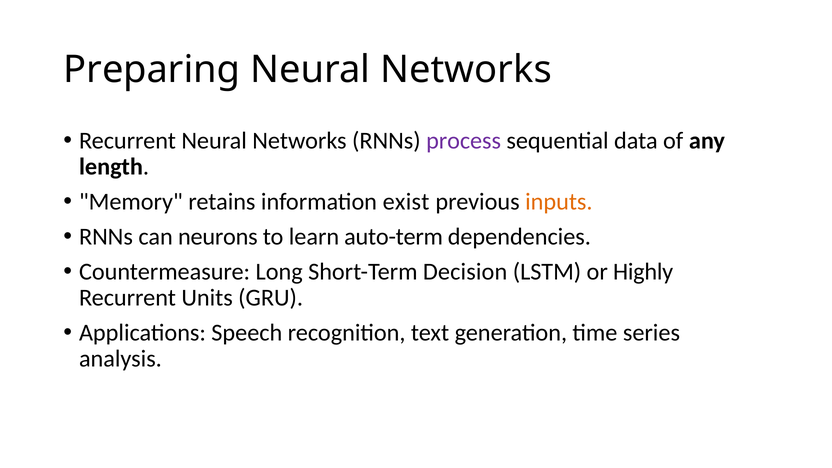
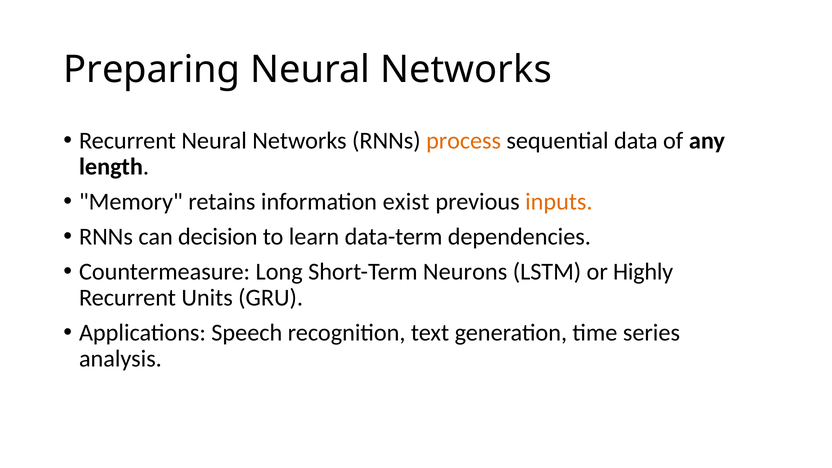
process colour: purple -> orange
neurons: neurons -> decision
auto-term: auto-term -> data-term
Decision: Decision -> Neurons
